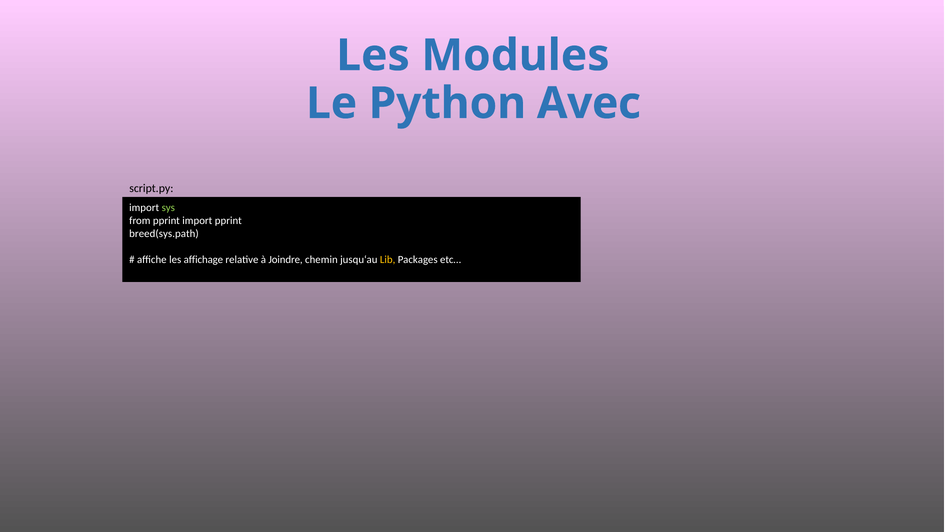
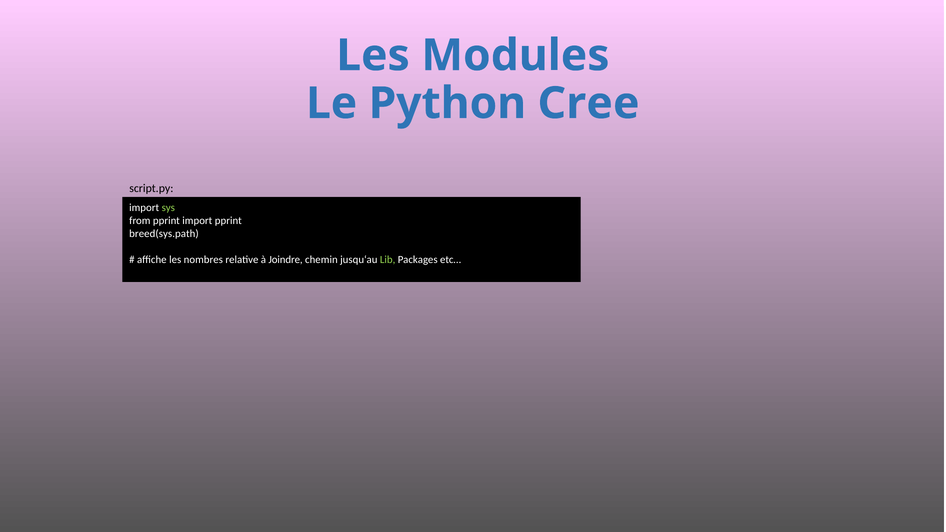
Avec: Avec -> Cree
affichage: affichage -> nombres
Lib colour: yellow -> light green
